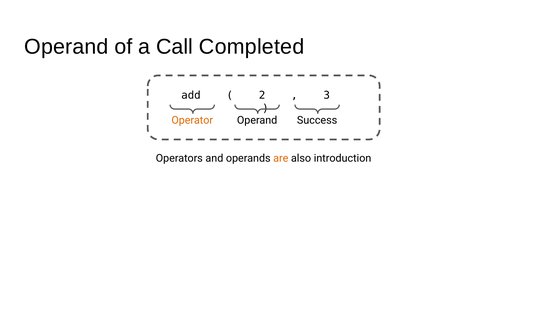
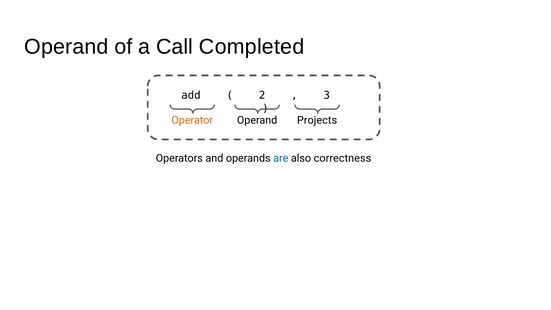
Success: Success -> Projects
are colour: orange -> blue
introduction: introduction -> correctness
